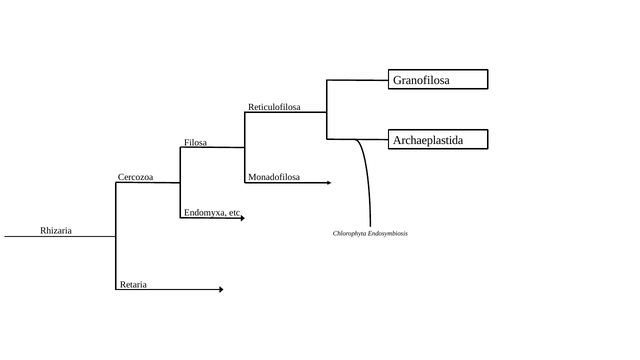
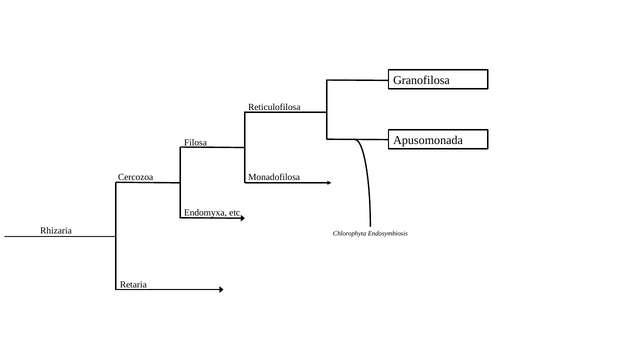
Archaeplastida: Archaeplastida -> Apusomonada
